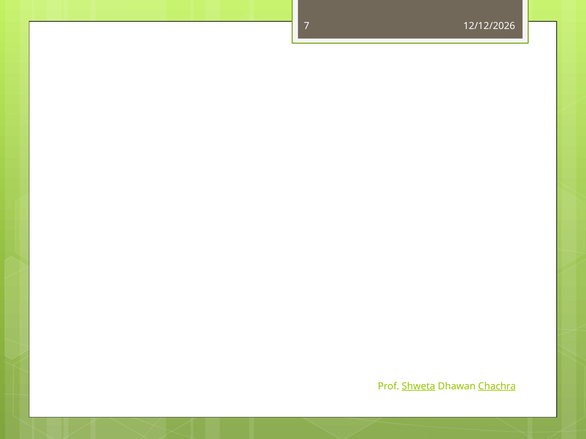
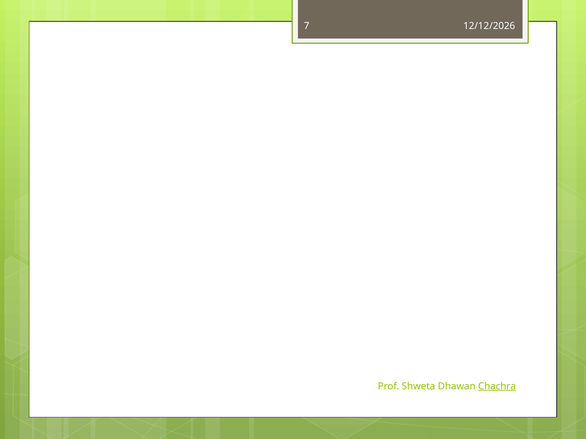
Shweta underline: present -> none
